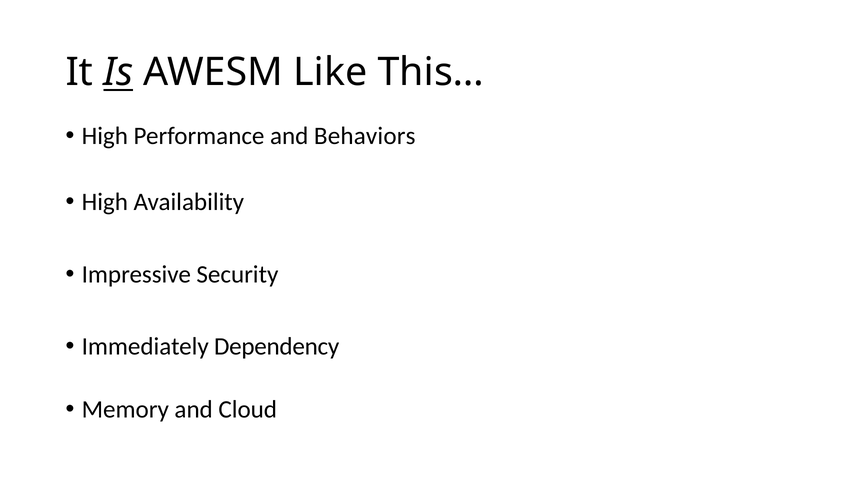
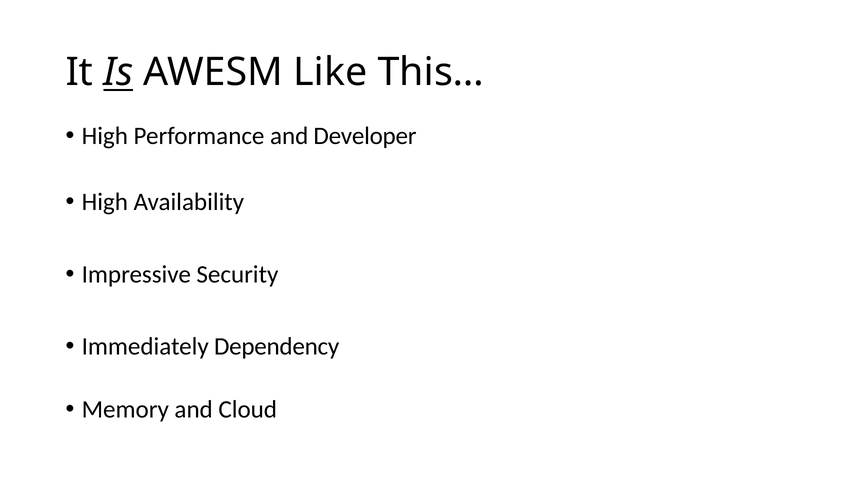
Behaviors: Behaviors -> Developer
